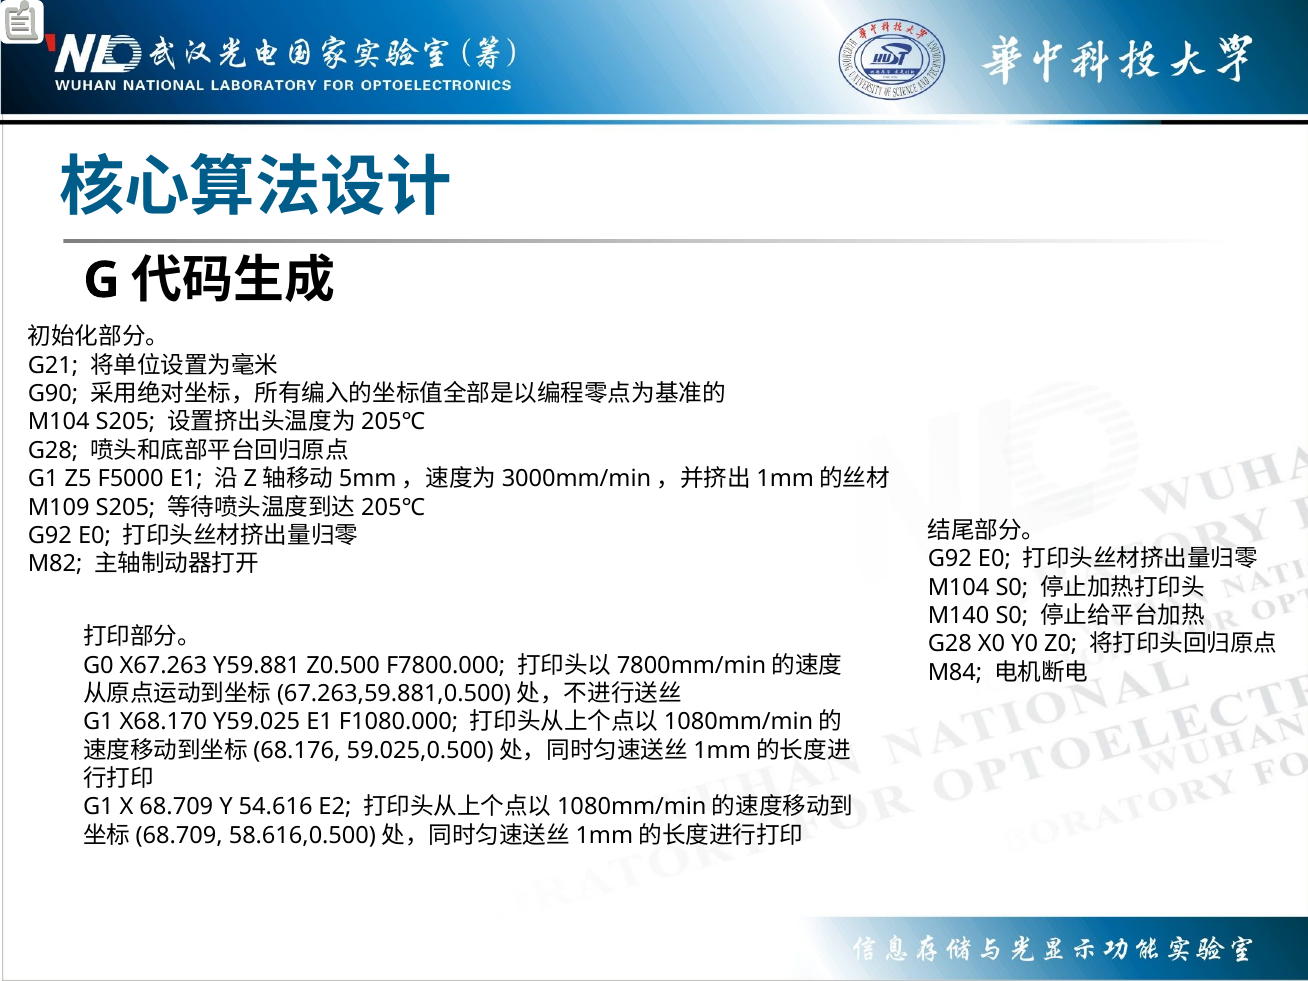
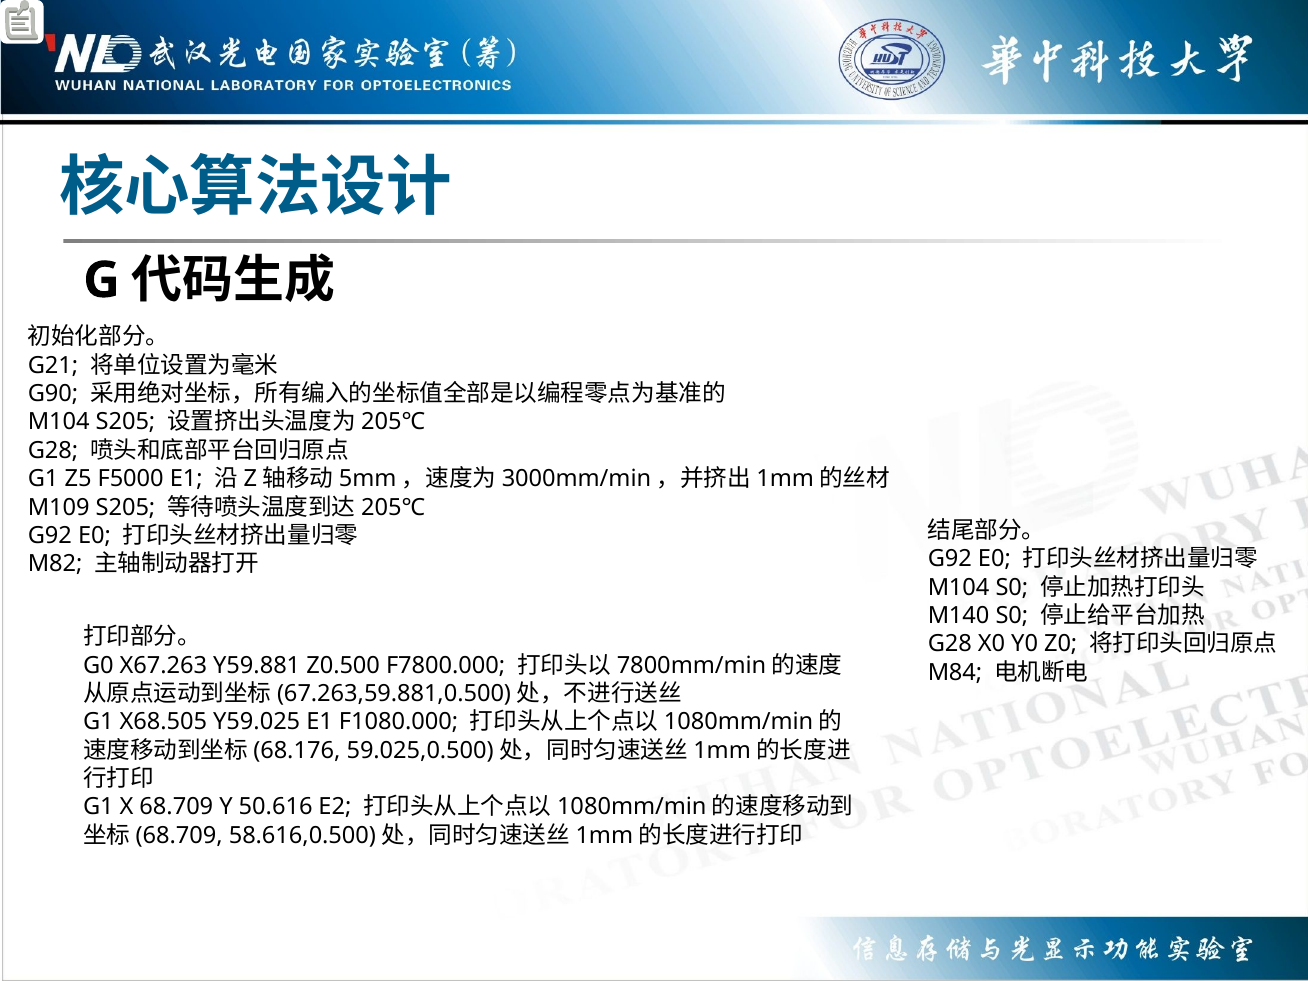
X68.170: X68.170 -> X68.505
54.616: 54.616 -> 50.616
